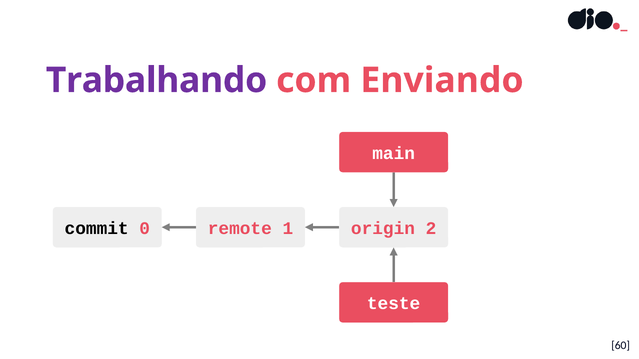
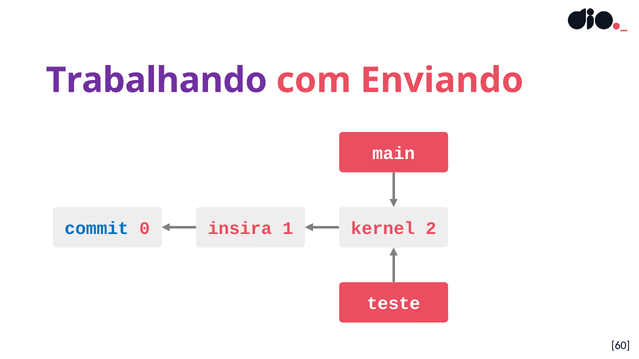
commit colour: black -> blue
remote: remote -> insira
origin: origin -> kernel
